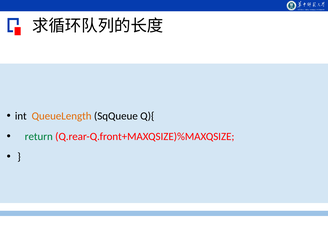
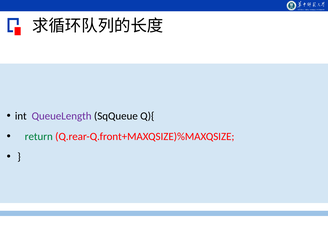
QueueLength colour: orange -> purple
